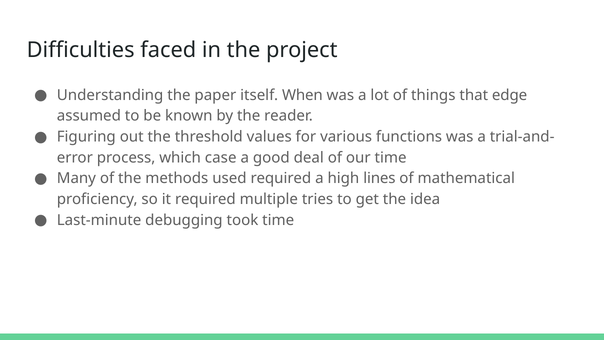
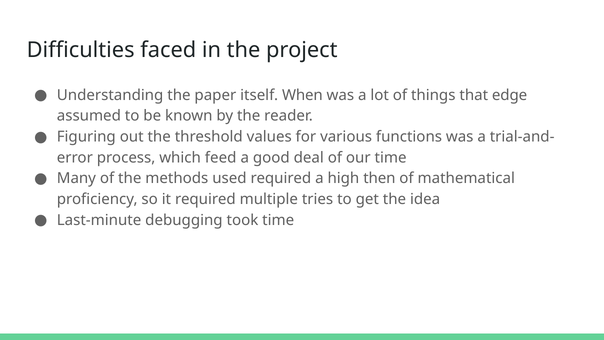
case: case -> feed
lines: lines -> then
